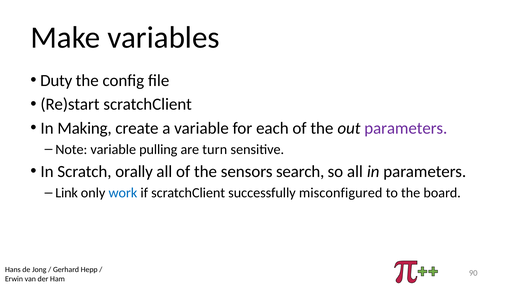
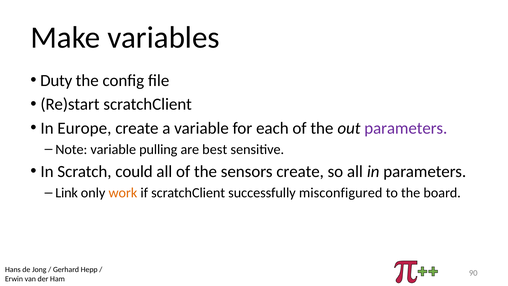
Making: Making -> Europe
turn: turn -> best
orally: orally -> could
sensors search: search -> create
work colour: blue -> orange
